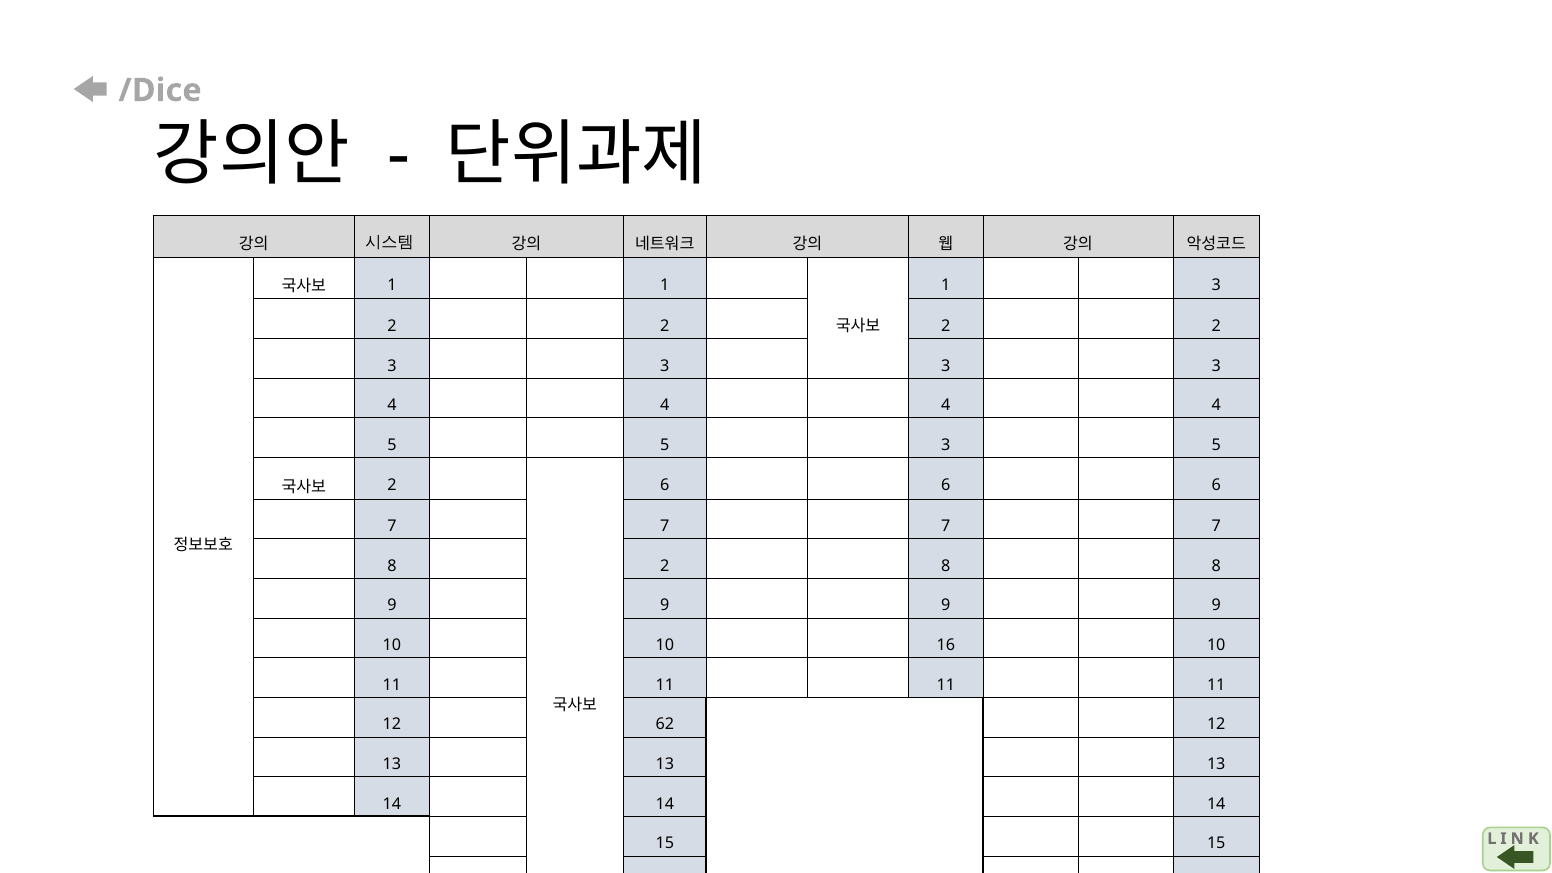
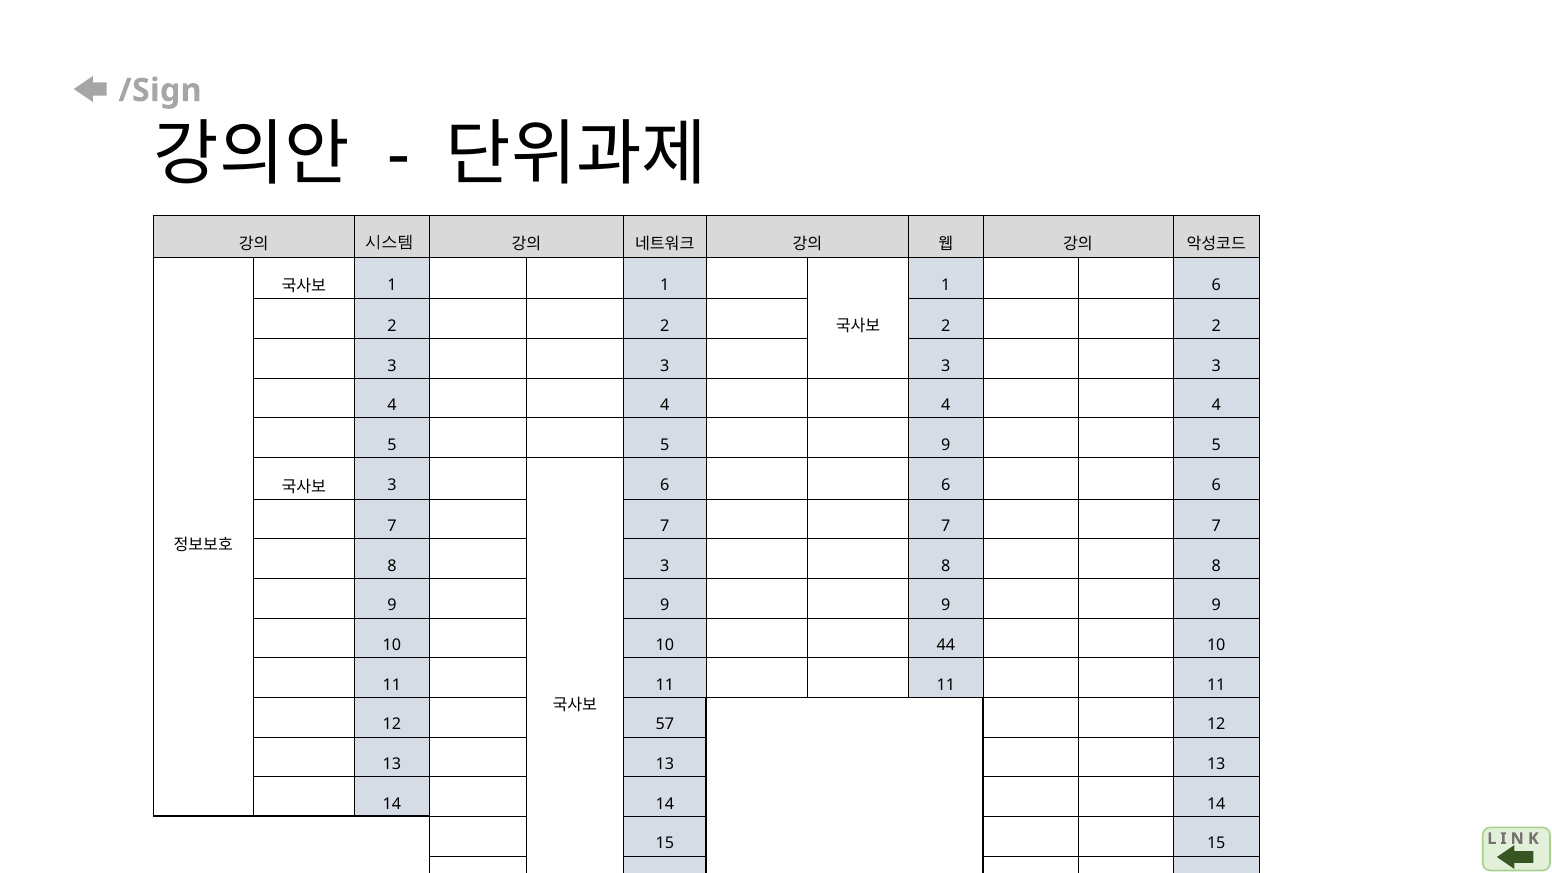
/Dice: /Dice -> /Sign
1 3: 3 -> 6
5 3: 3 -> 9
2 at (392, 486): 2 -> 3
8 2: 2 -> 3
10 16: 16 -> 44
62: 62 -> 57
